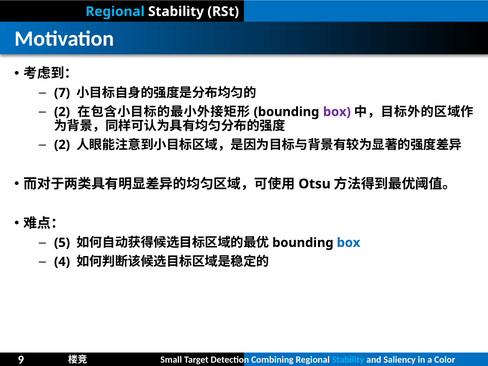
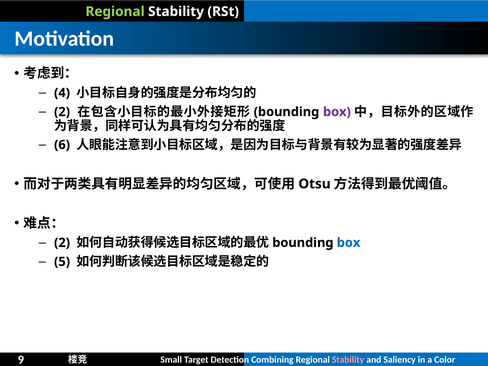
Regional at (115, 12) colour: light blue -> light green
7: 7 -> 4
2 at (62, 145): 2 -> 6
5 at (62, 243): 5 -> 2
4: 4 -> 5
Stability at (348, 360) colour: light blue -> pink
